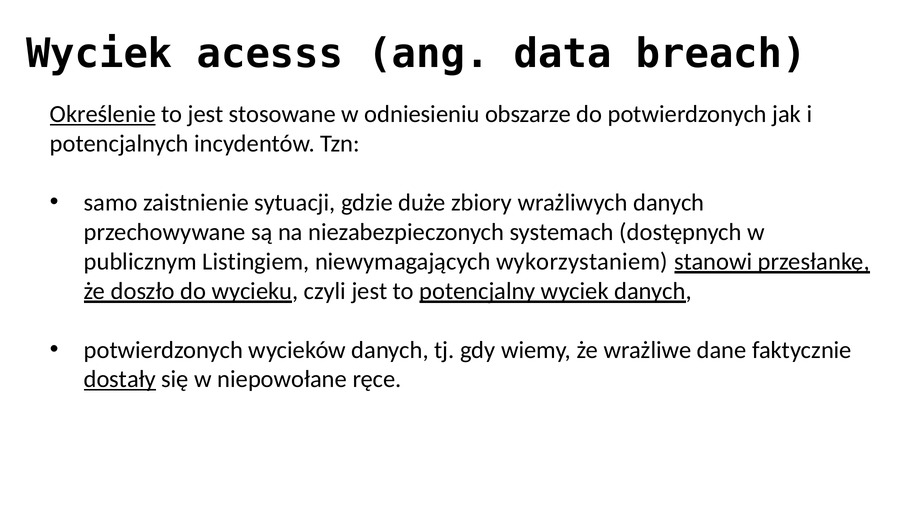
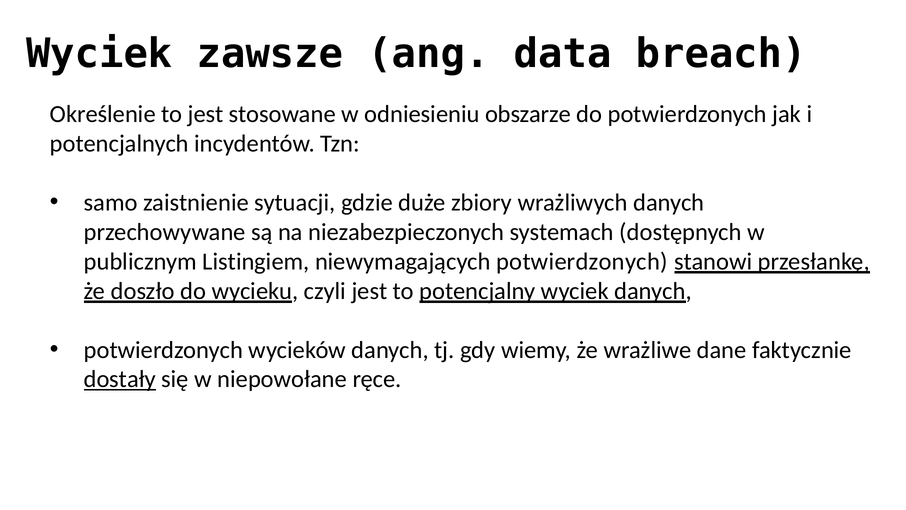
acesss: acesss -> zawsze
Określenie underline: present -> none
niewymagających wykorzystaniem: wykorzystaniem -> potwierdzonych
